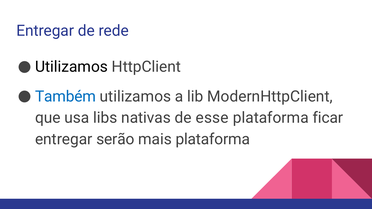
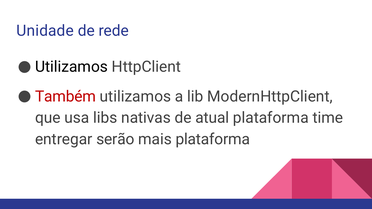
Entregar at (45, 31): Entregar -> Unidade
Também colour: blue -> red
esse: esse -> atual
ficar: ficar -> time
